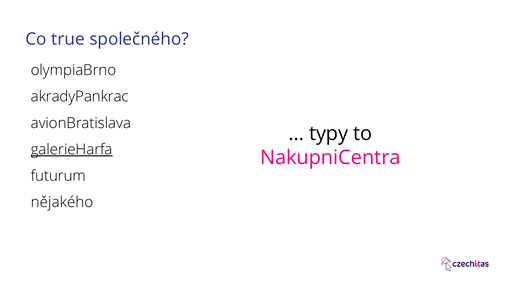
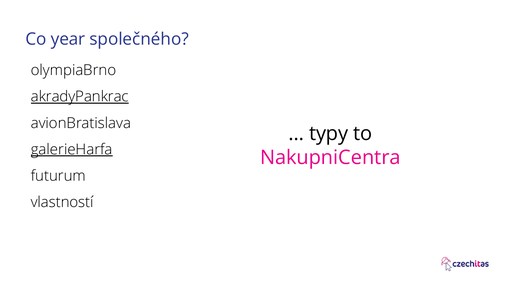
true: true -> year
akradyPankrac underline: none -> present
nějakého: nějakého -> vlastností
